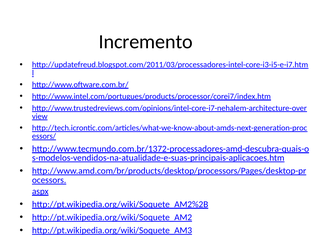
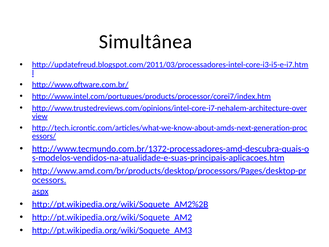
Incremento: Incremento -> Simultânea
